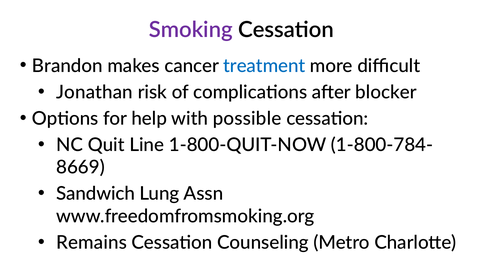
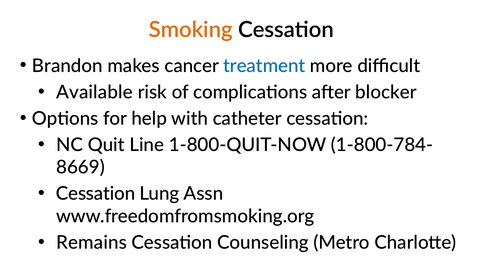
Smoking colour: purple -> orange
Jonathan: Jonathan -> Available
possible: possible -> catheter
Sandwich at (96, 194): Sandwich -> Cessation
